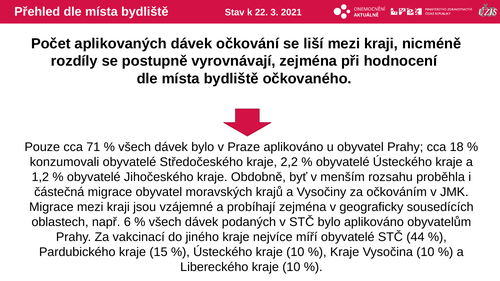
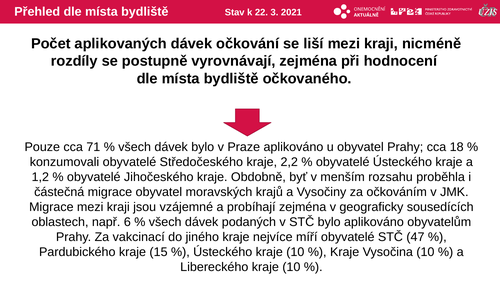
44: 44 -> 47
